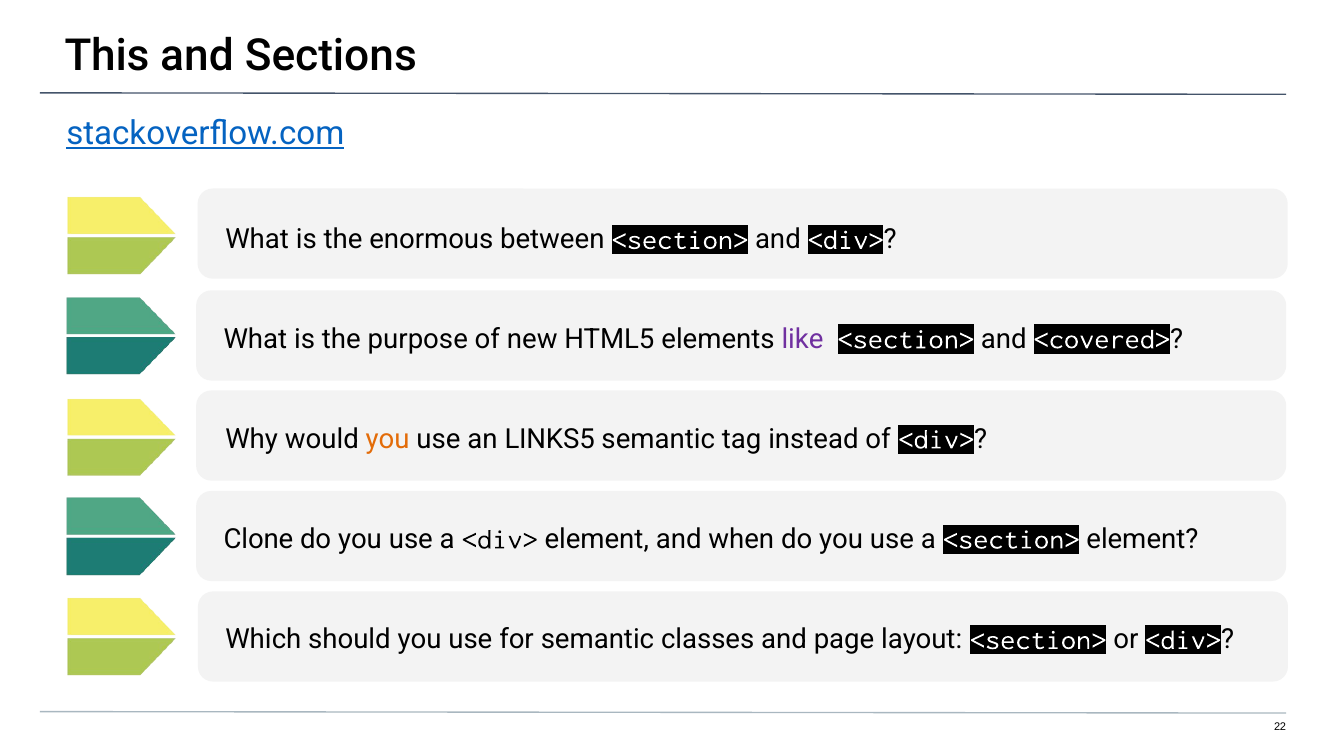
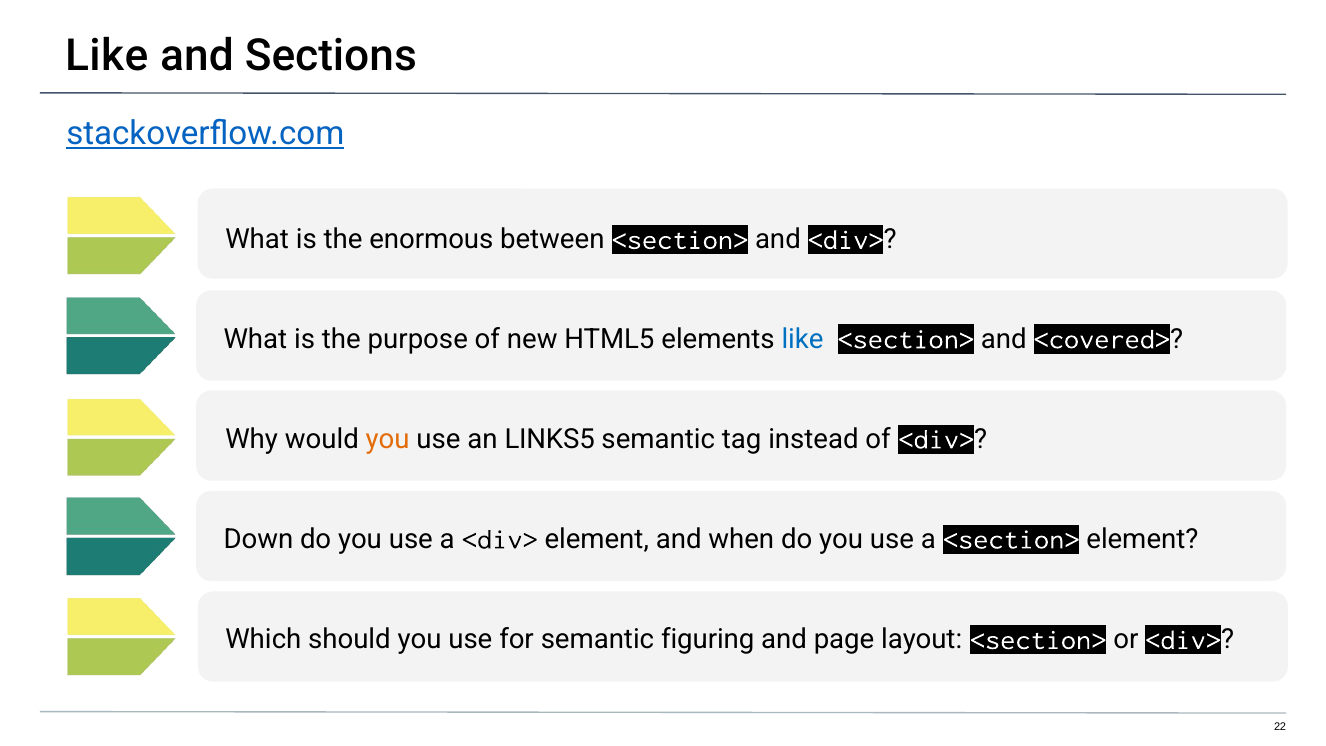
This at (107, 56): This -> Like
like at (802, 339) colour: purple -> blue
Clone: Clone -> Down
classes: classes -> figuring
